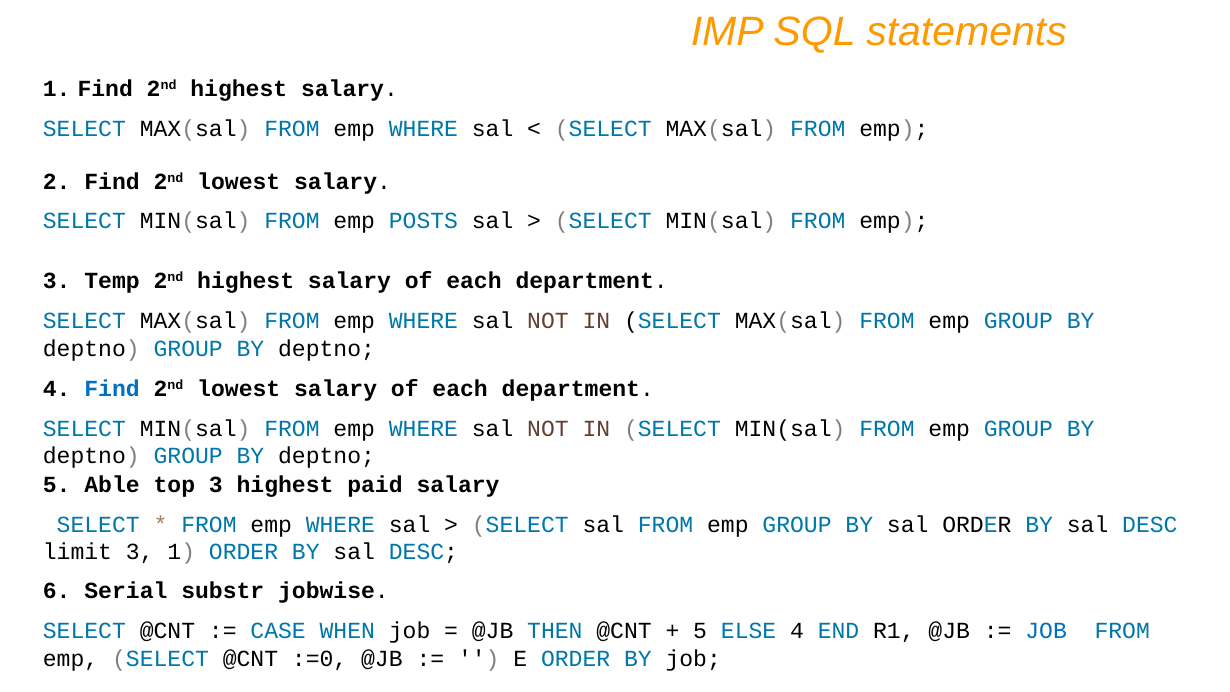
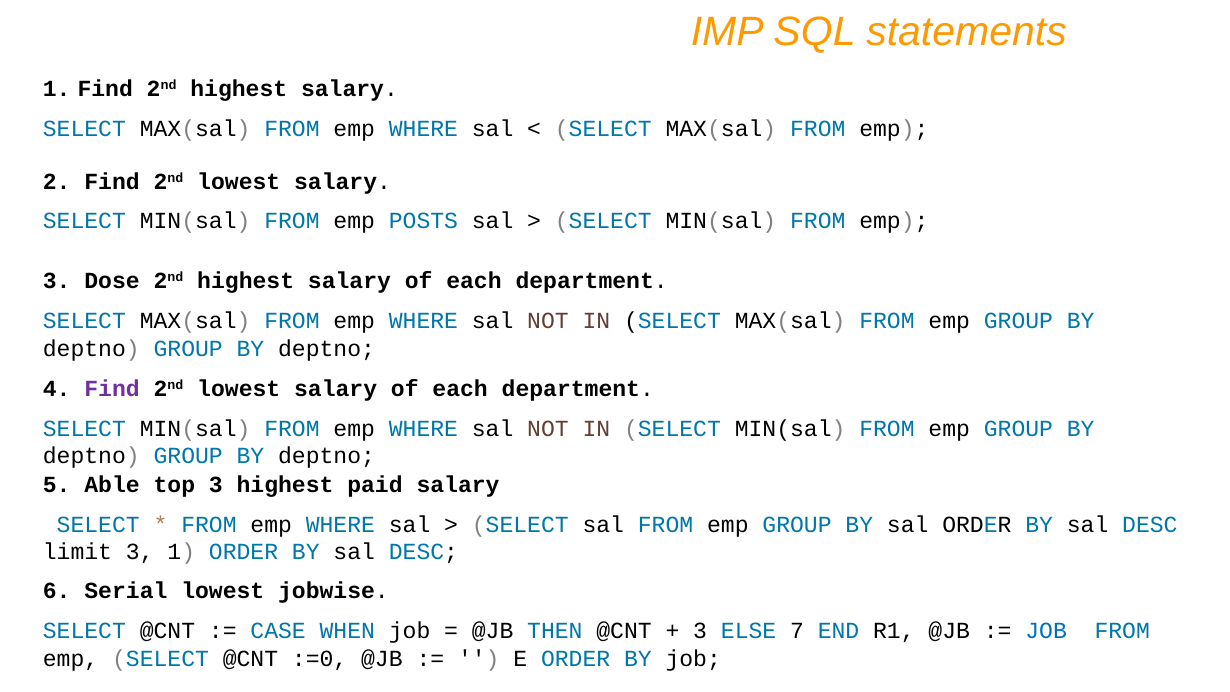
Temp: Temp -> Dose
Find at (112, 389) colour: blue -> purple
Serial substr: substr -> lowest
5 at (700, 631): 5 -> 3
ELSE 4: 4 -> 7
